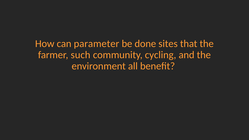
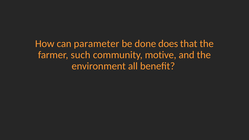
sites: sites -> does
cycling: cycling -> motive
